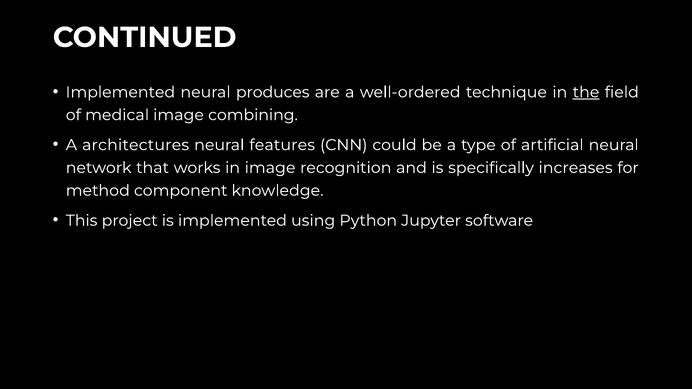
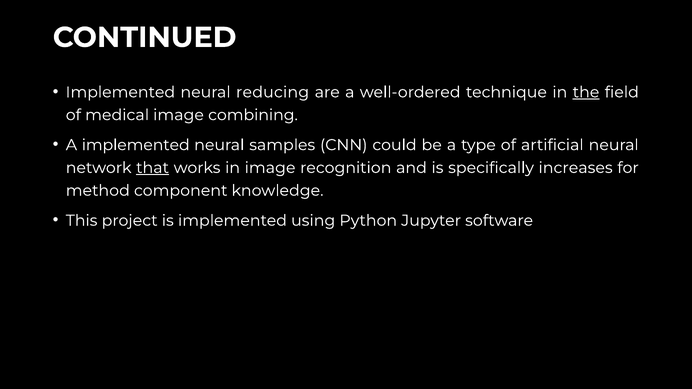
produces: produces -> reducing
A architectures: architectures -> implemented
features: features -> samples
that underline: none -> present
